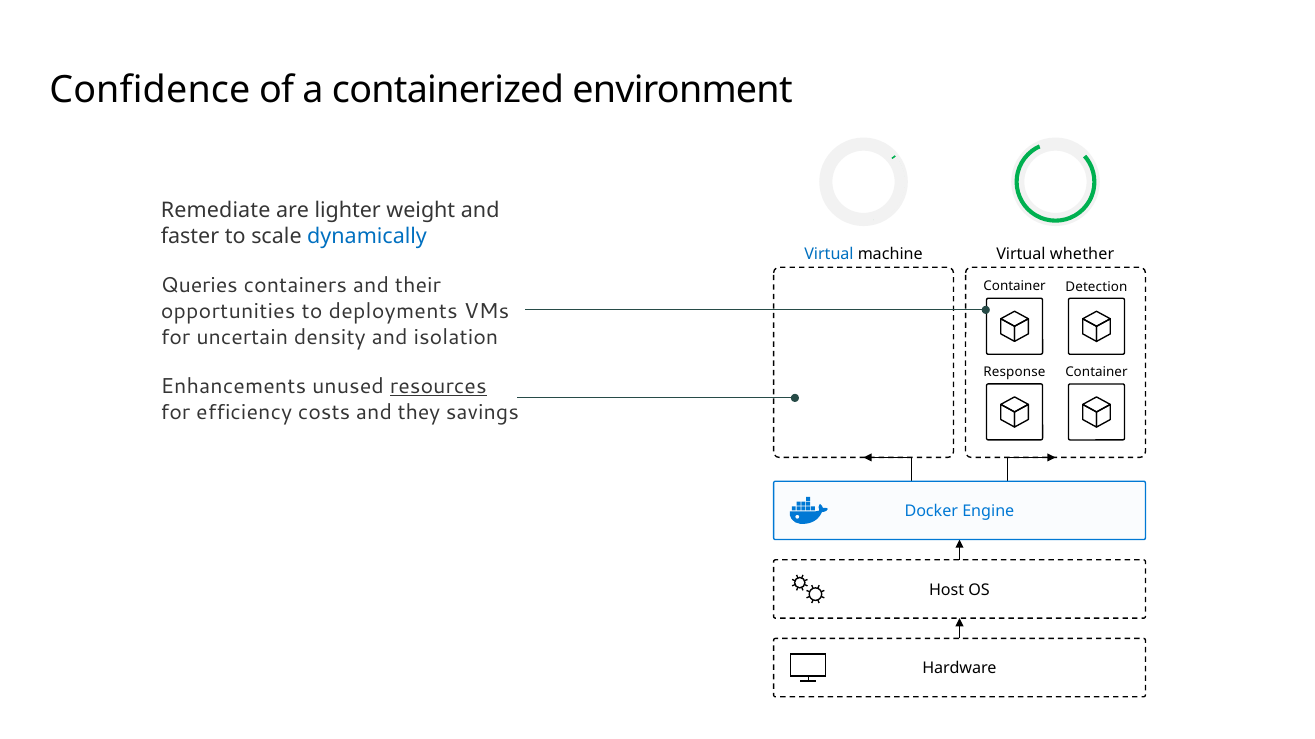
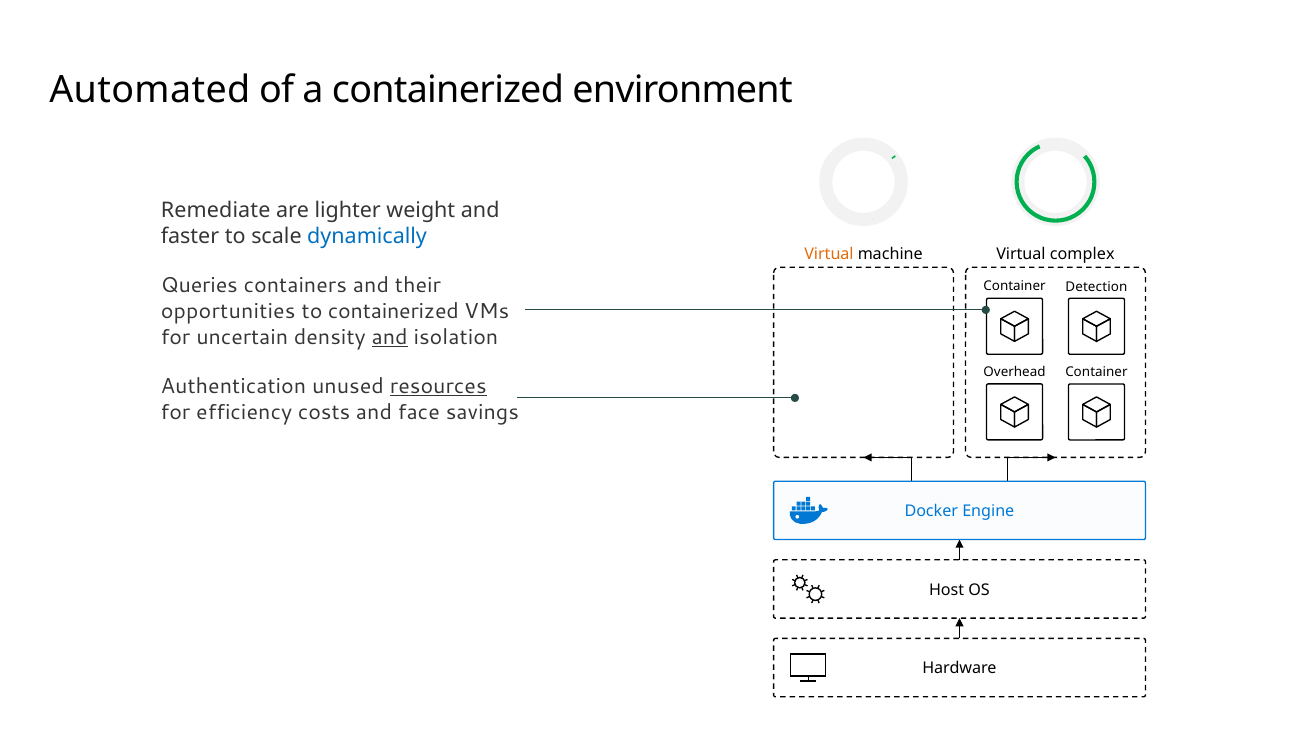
Confidence: Confidence -> Automated
Virtual at (829, 254) colour: blue -> orange
whether: whether -> complex
to deployments: deployments -> containerized
and at (390, 337) underline: none -> present
Response: Response -> Overhead
Enhancements: Enhancements -> Authentication
they: they -> face
